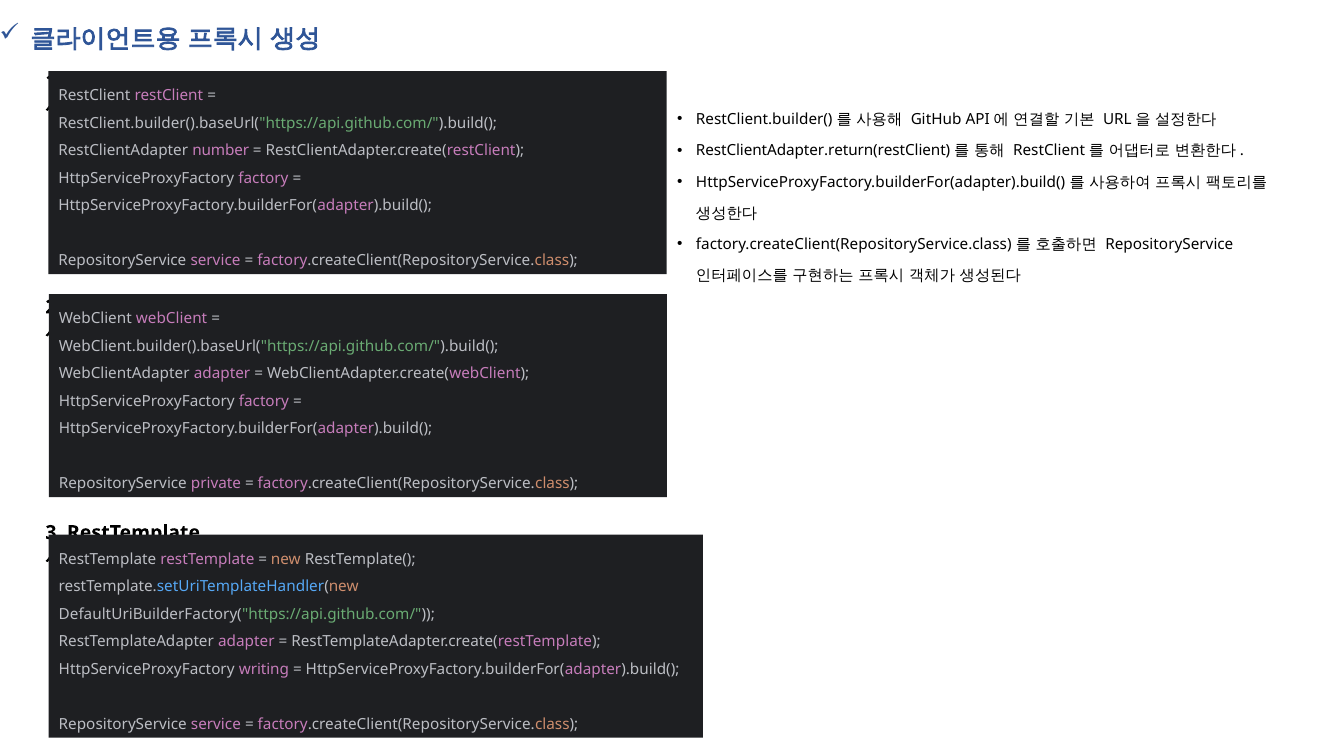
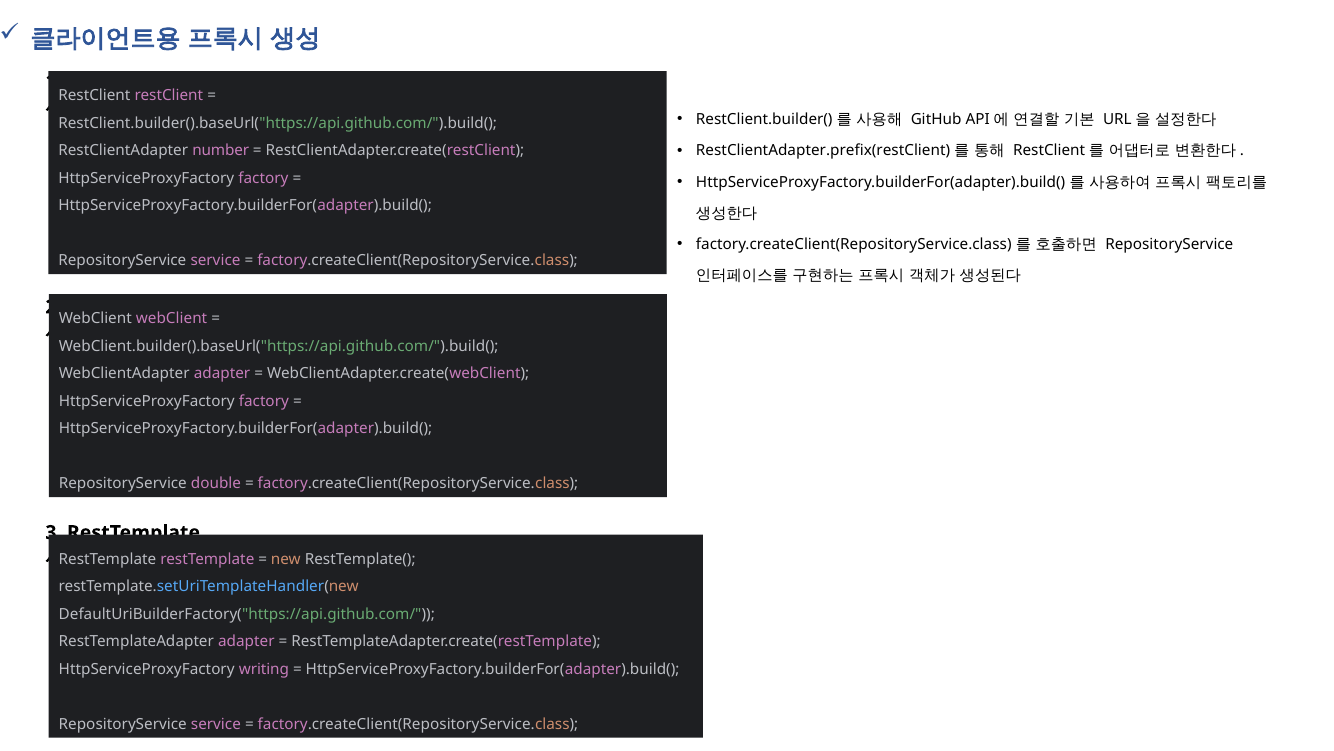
RestClientAdapter.return(restClient: RestClientAdapter.return(restClient -> RestClientAdapter.prefix(restClient
private: private -> double
